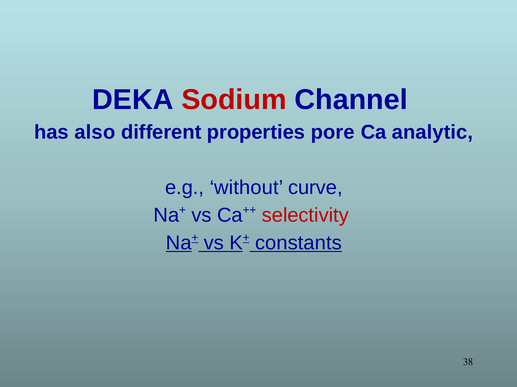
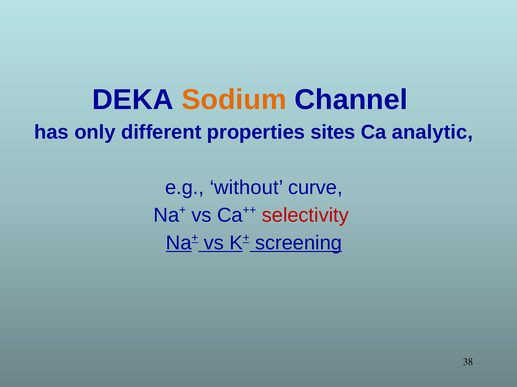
Sodium colour: red -> orange
also: also -> only
pore: pore -> sites
constants: constants -> screening
